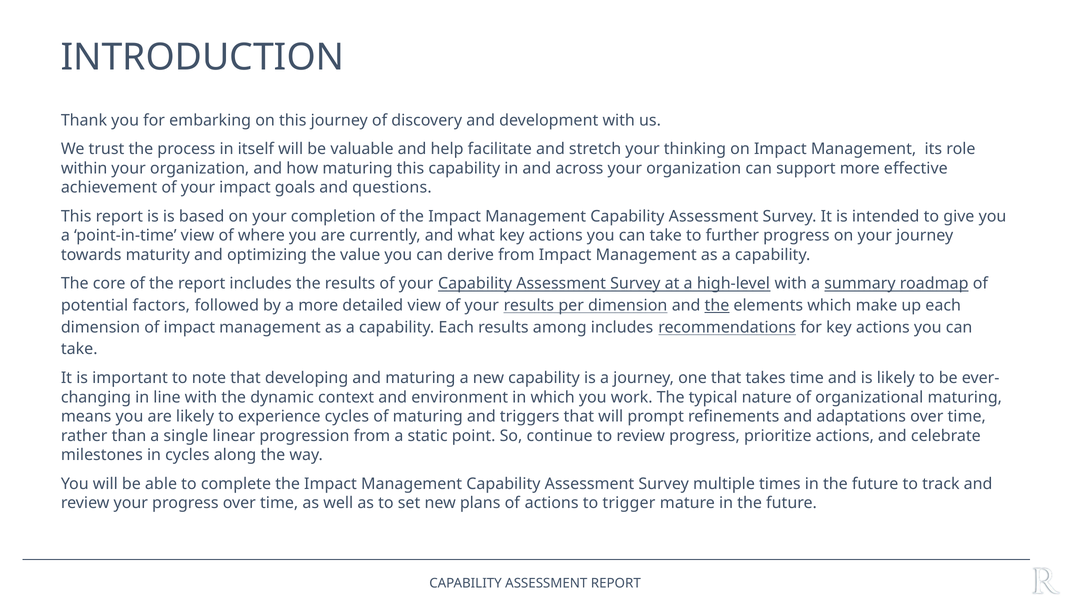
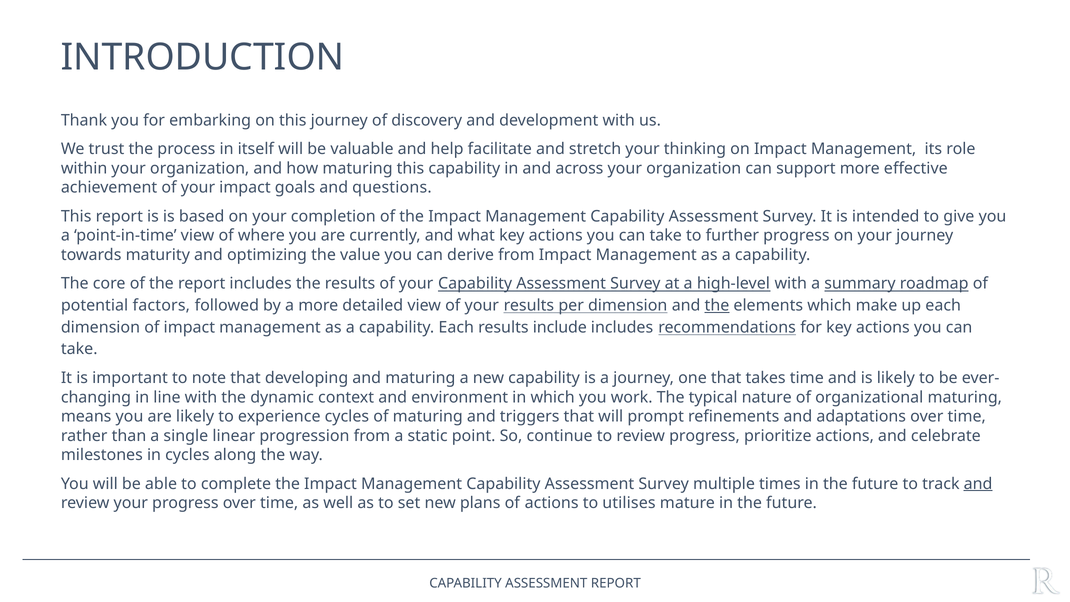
among: among -> include
and at (978, 484) underline: none -> present
trigger: trigger -> utilises
